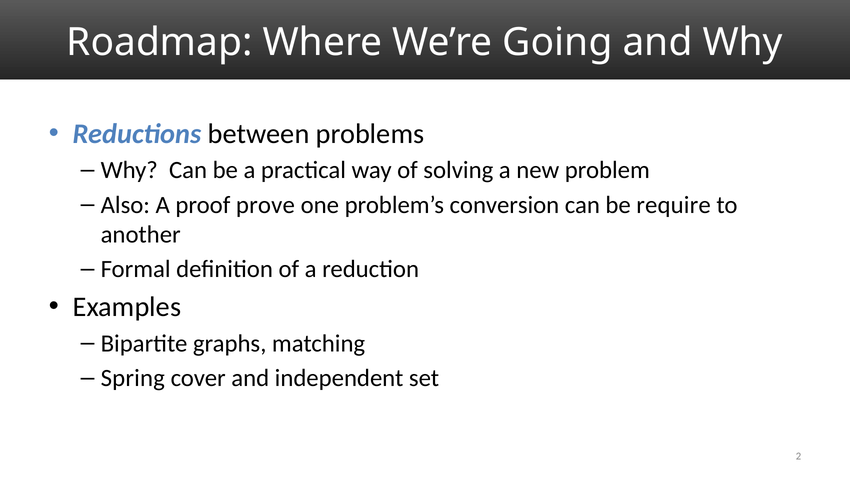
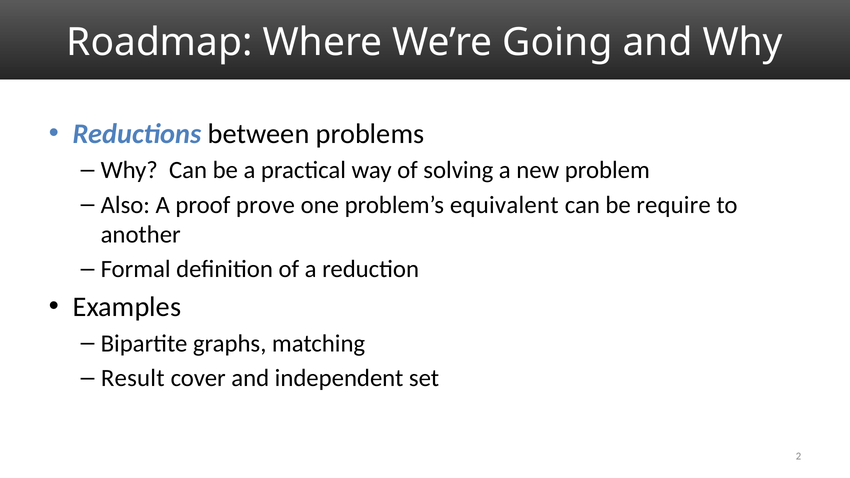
conversion: conversion -> equivalent
Spring: Spring -> Result
